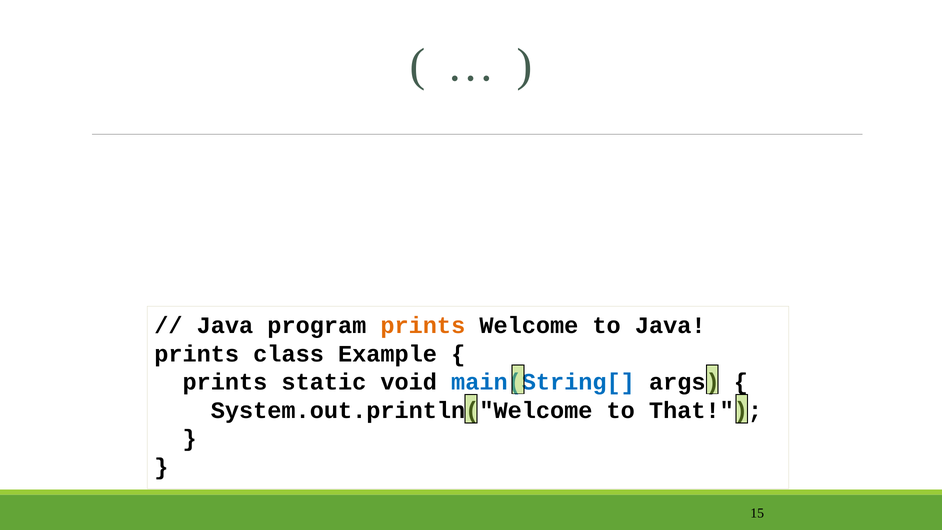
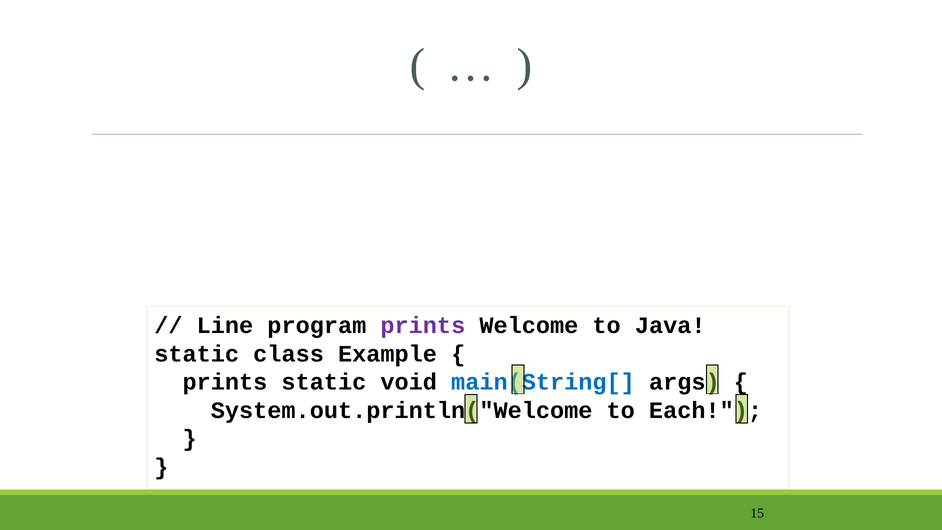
Java at (225, 325): Java -> Line
prints at (423, 325) colour: orange -> purple
prints at (197, 354): prints -> static
That: That -> Each
